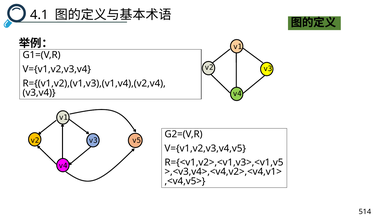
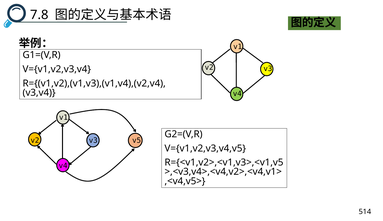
4.1: 4.1 -> 7.8
